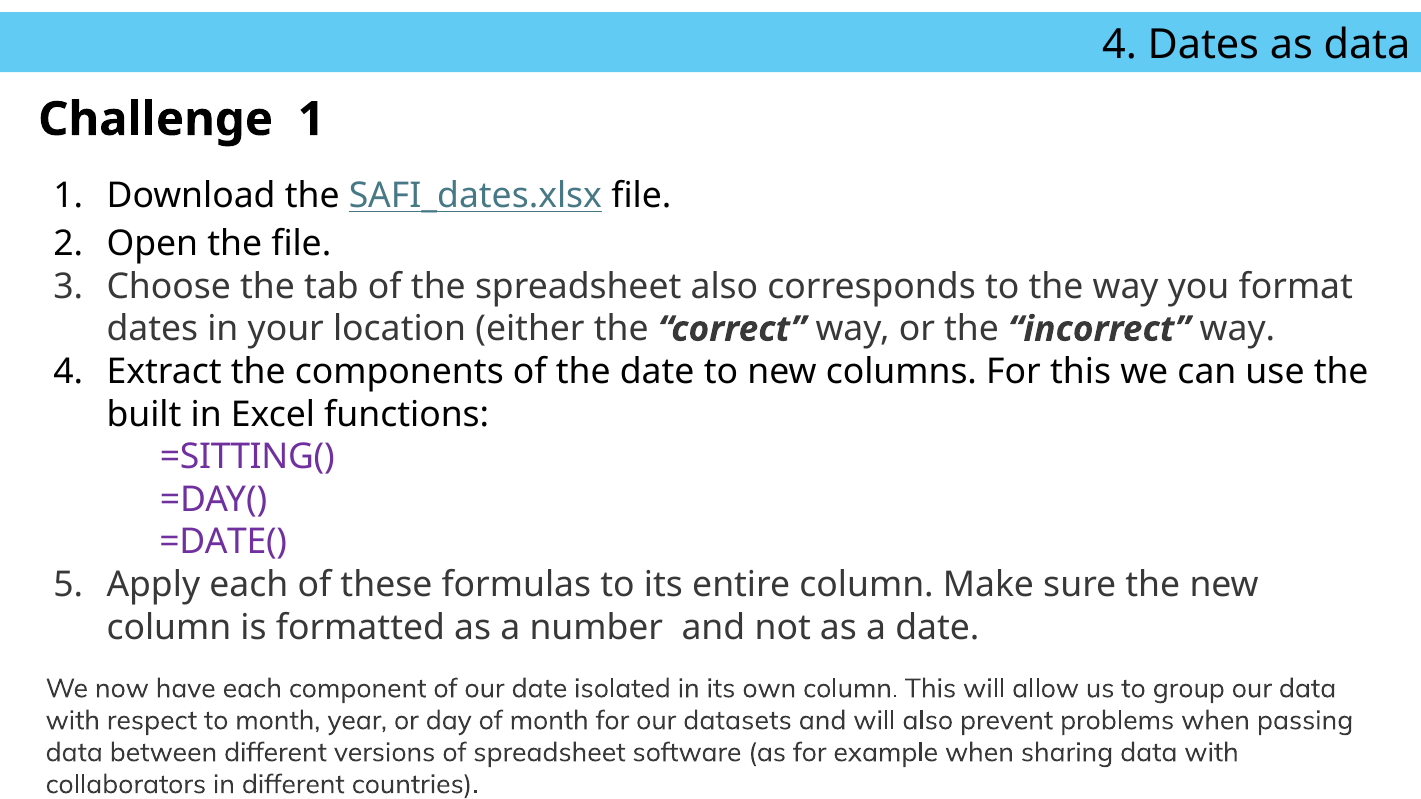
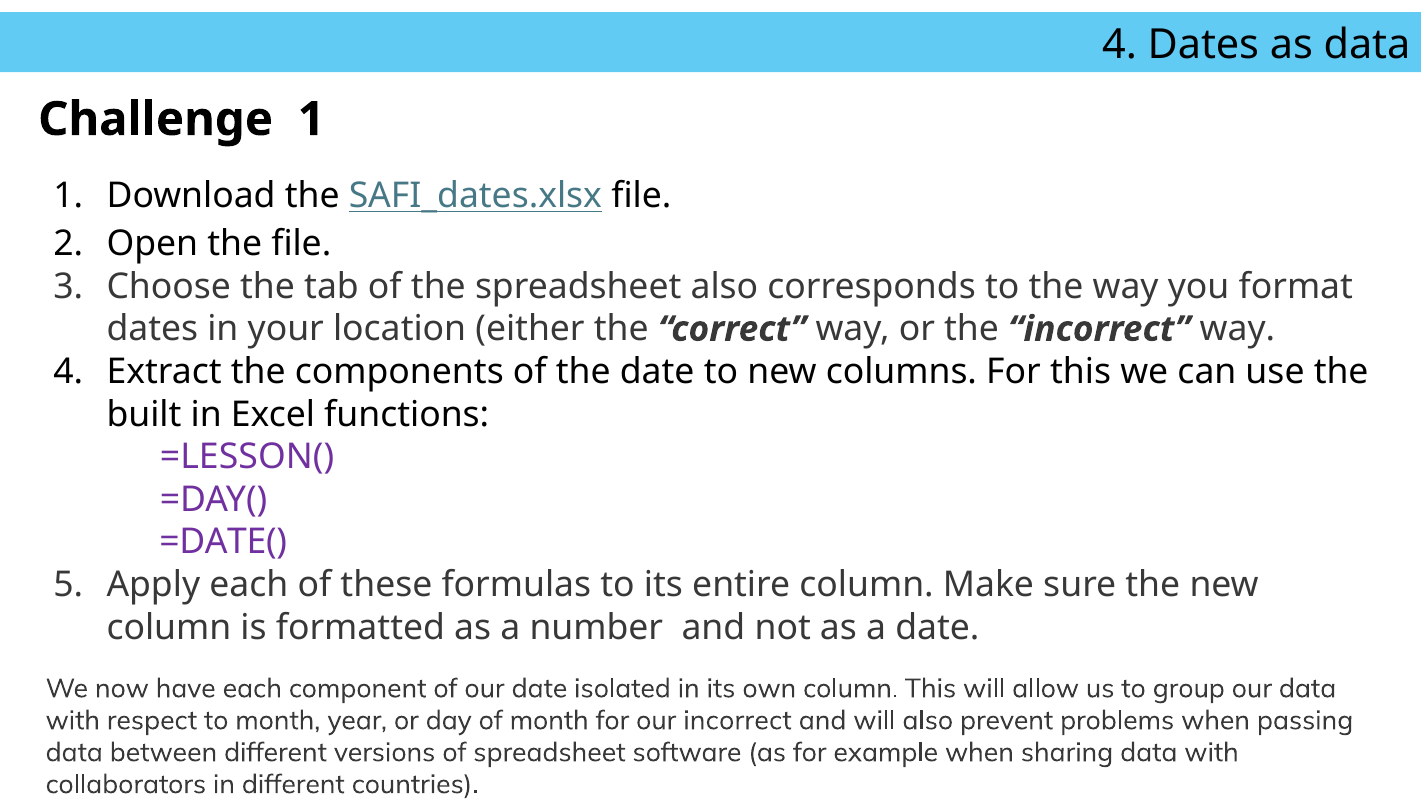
=SITTING(: =SITTING( -> =LESSON(
our datasets: datasets -> incorrect
